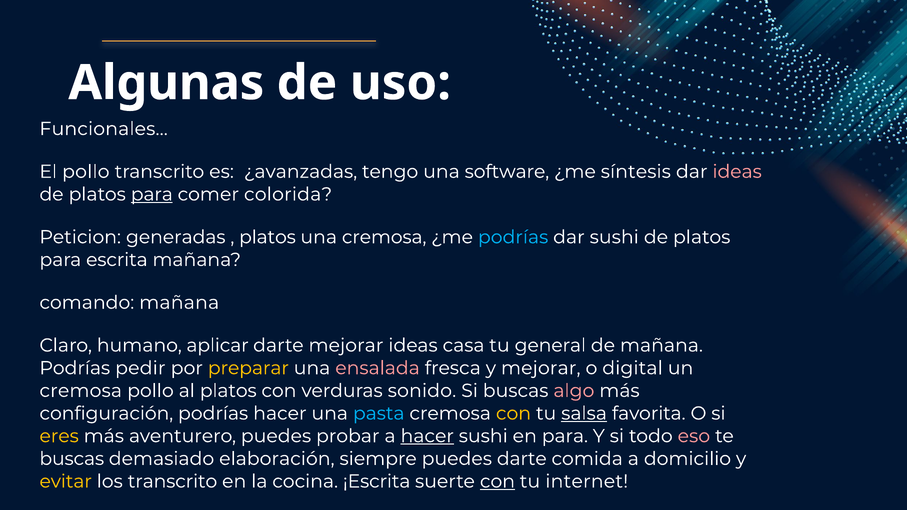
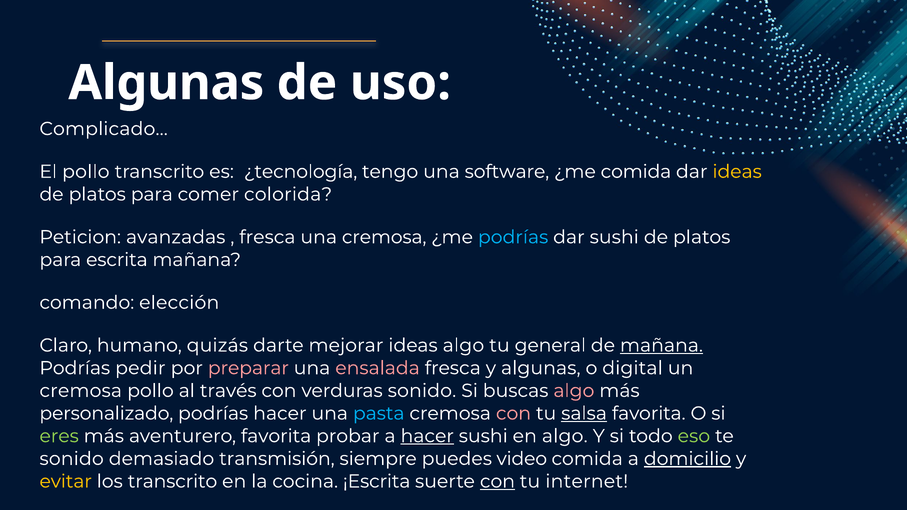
Funcionales: Funcionales -> Complicado
¿avanzadas: ¿avanzadas -> ¿tecnología
¿me síntesis: síntesis -> comida
ideas at (737, 172) colour: pink -> yellow
para at (152, 194) underline: present -> none
generadas: generadas -> avanzadas
platos at (267, 237): platos -> fresca
comando mañana: mañana -> elección
aplicar: aplicar -> quizás
ideas casa: casa -> algo
mañana at (661, 345) underline: none -> present
preparar colour: yellow -> pink
y mejorar: mejorar -> algunas
al platos: platos -> través
configuración: configuración -> personalizado
con at (513, 414) colour: yellow -> pink
eres colour: yellow -> light green
aventurero puedes: puedes -> favorita
en para: para -> algo
eso colour: pink -> light green
buscas at (72, 459): buscas -> sonido
elaboración: elaboración -> transmisión
puedes darte: darte -> video
domicilio underline: none -> present
